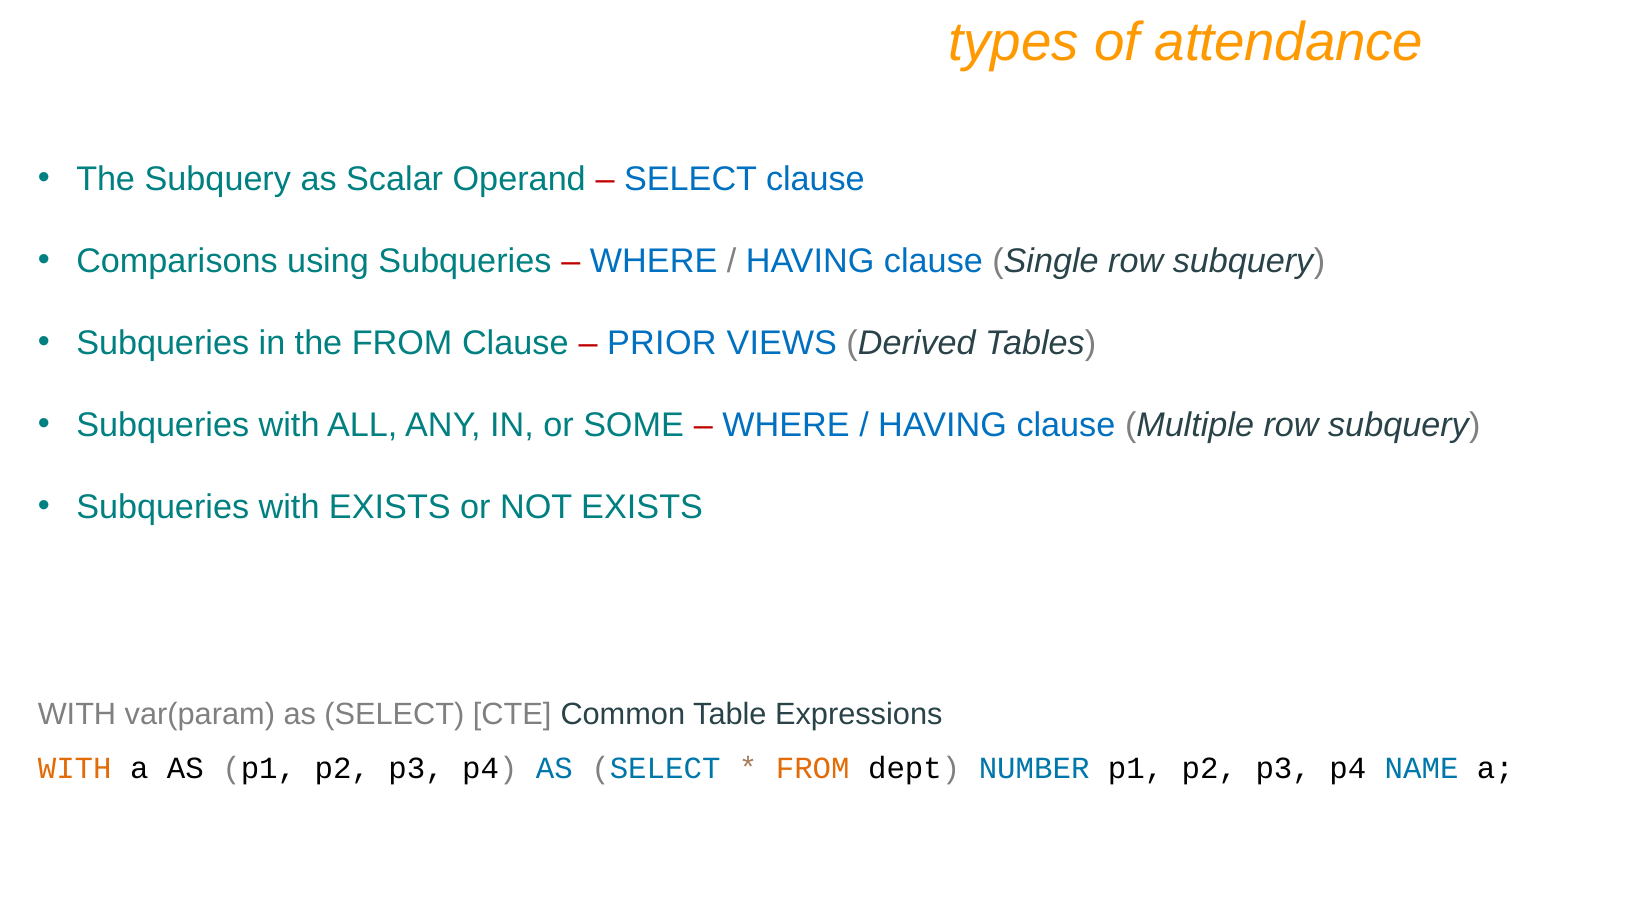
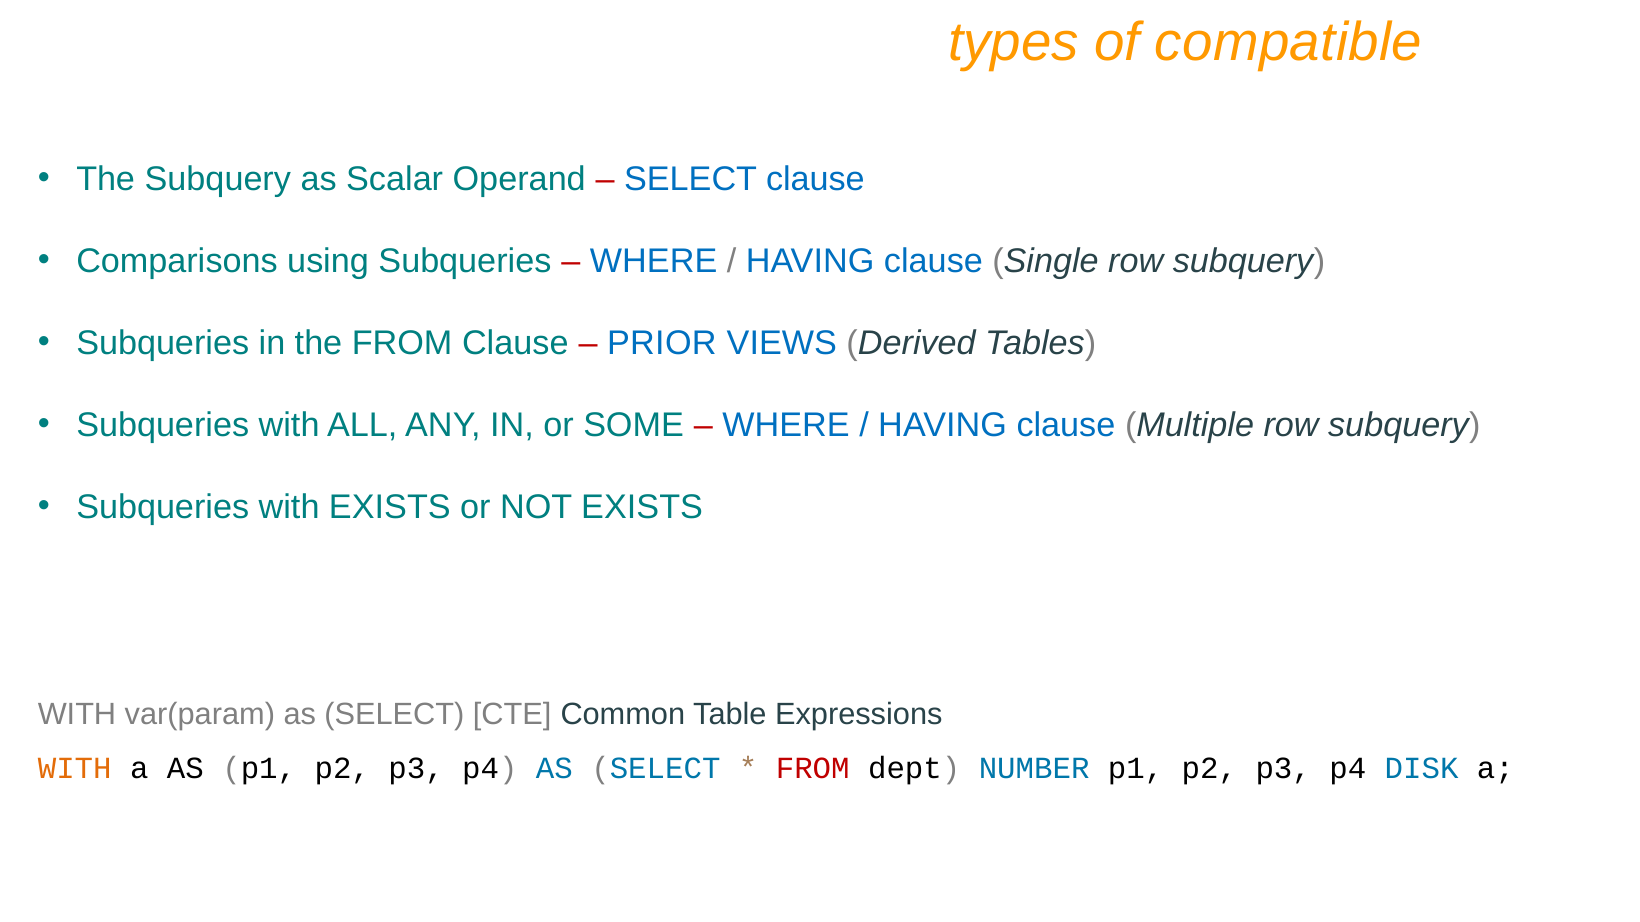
attendance: attendance -> compatible
FROM at (813, 768) colour: orange -> red
NAME: NAME -> DISK
